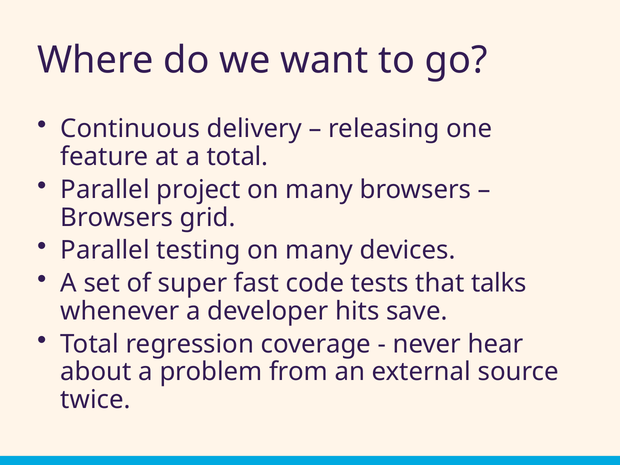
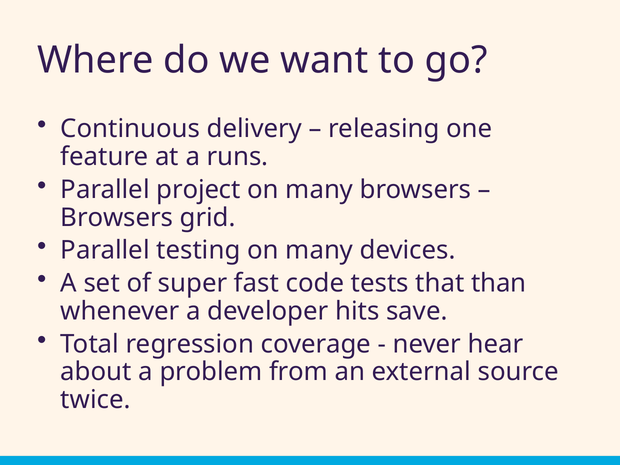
a total: total -> runs
talks: talks -> than
